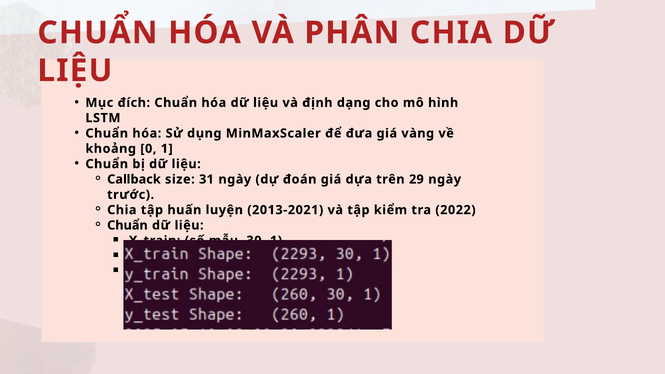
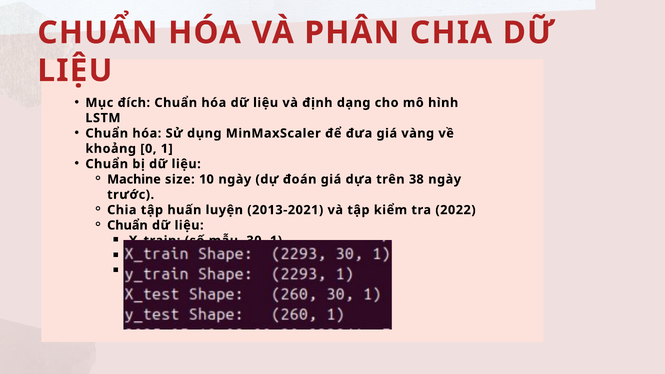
Callback: Callback -> Machine
31: 31 -> 10
29: 29 -> 38
